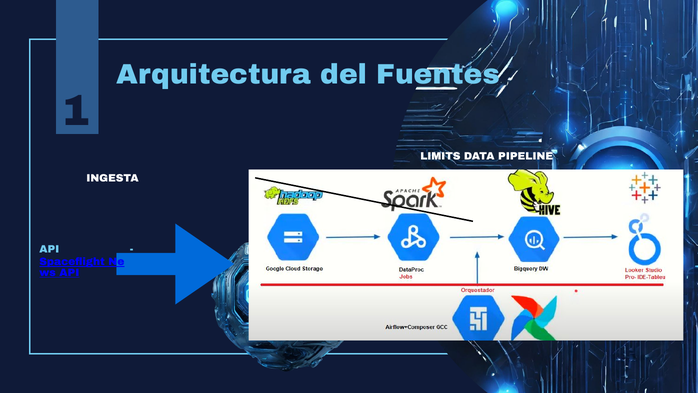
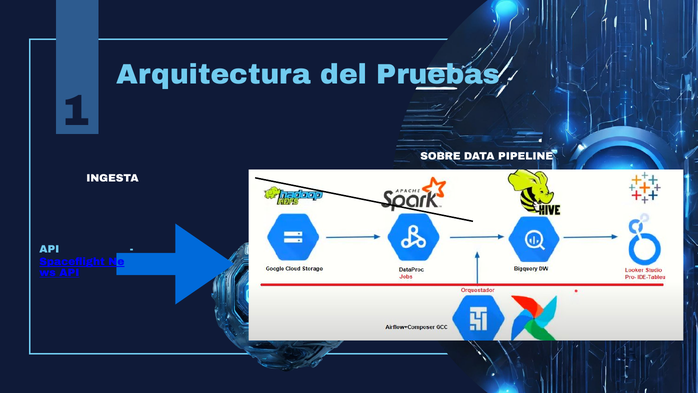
Fuentes: Fuentes -> Pruebas
LIMITS: LIMITS -> SOBRE
